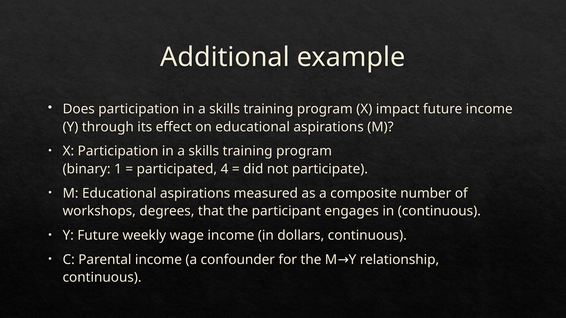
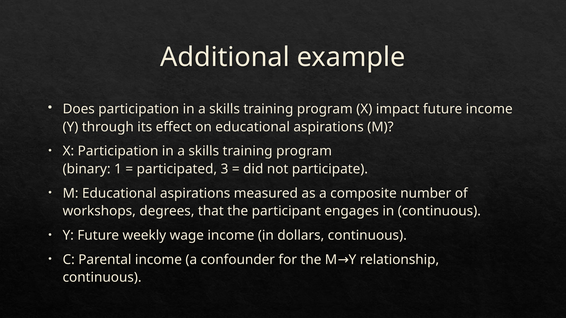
4: 4 -> 3
